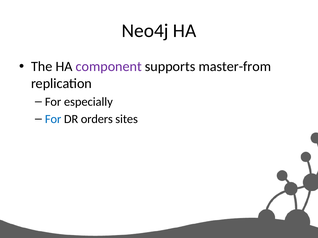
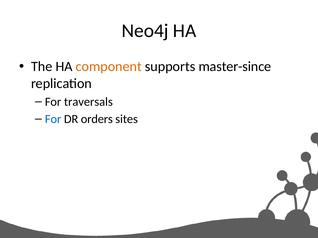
component colour: purple -> orange
master-from: master-from -> master-since
especially: especially -> traversals
